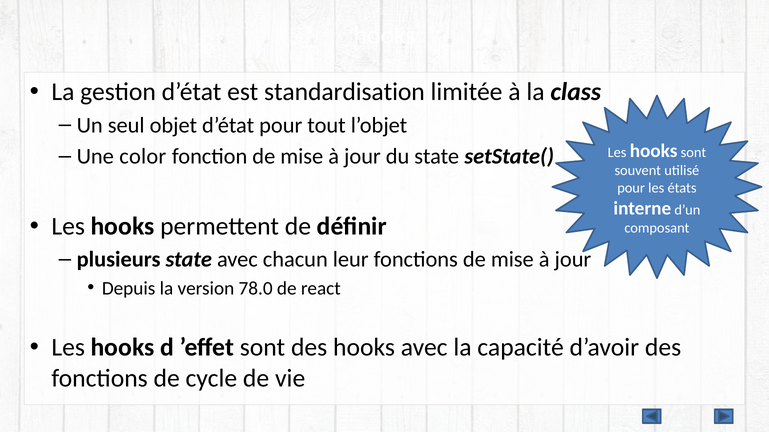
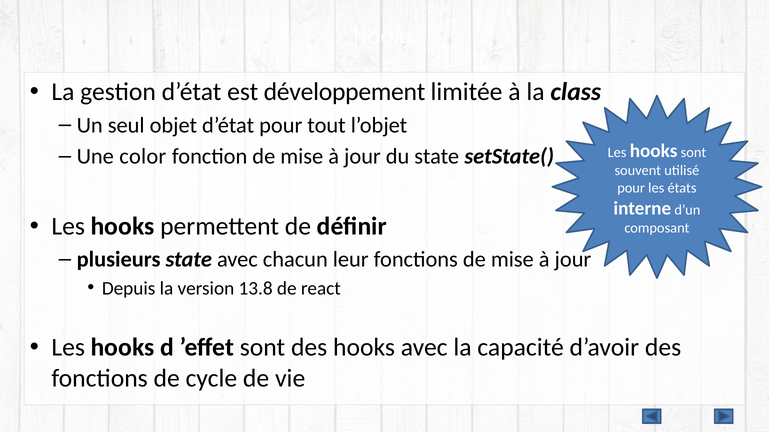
standardisation: standardisation -> développement
78.0: 78.0 -> 13.8
